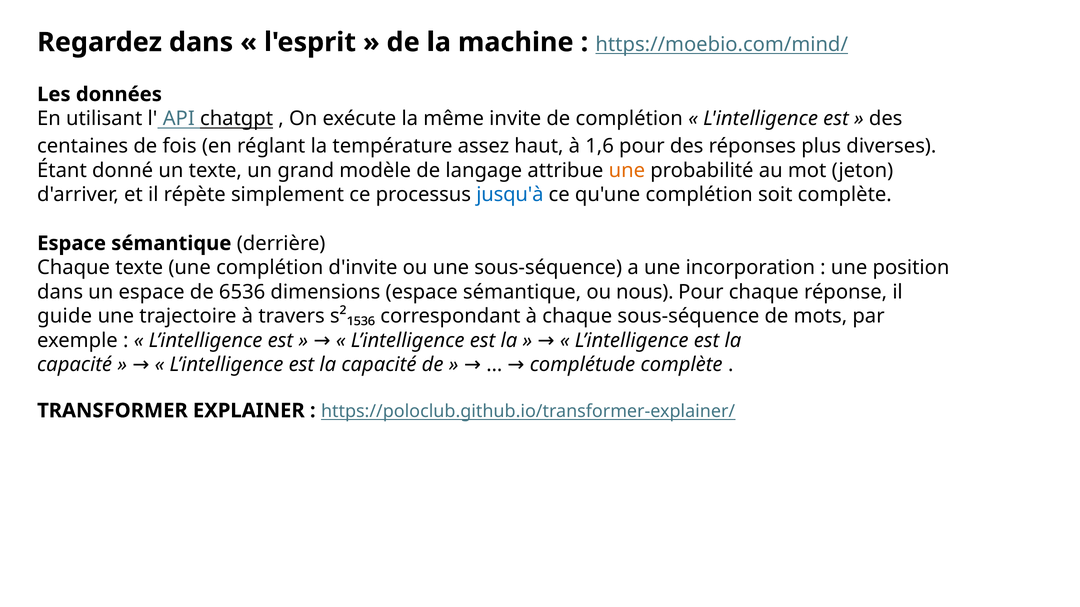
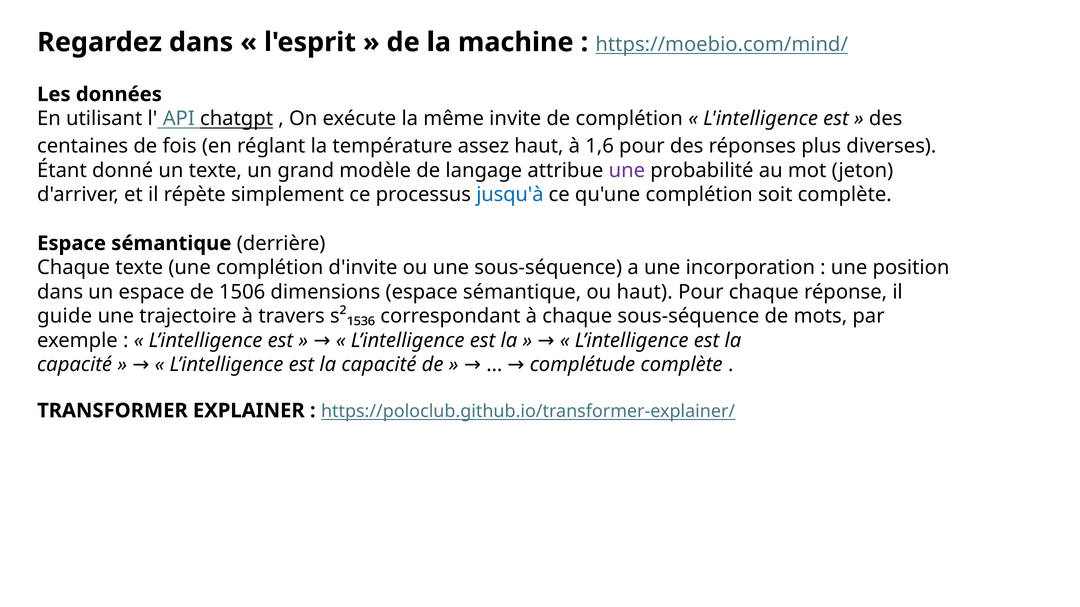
une at (627, 171) colour: orange -> purple
6536: 6536 -> 1506
ou nous: nous -> haut
